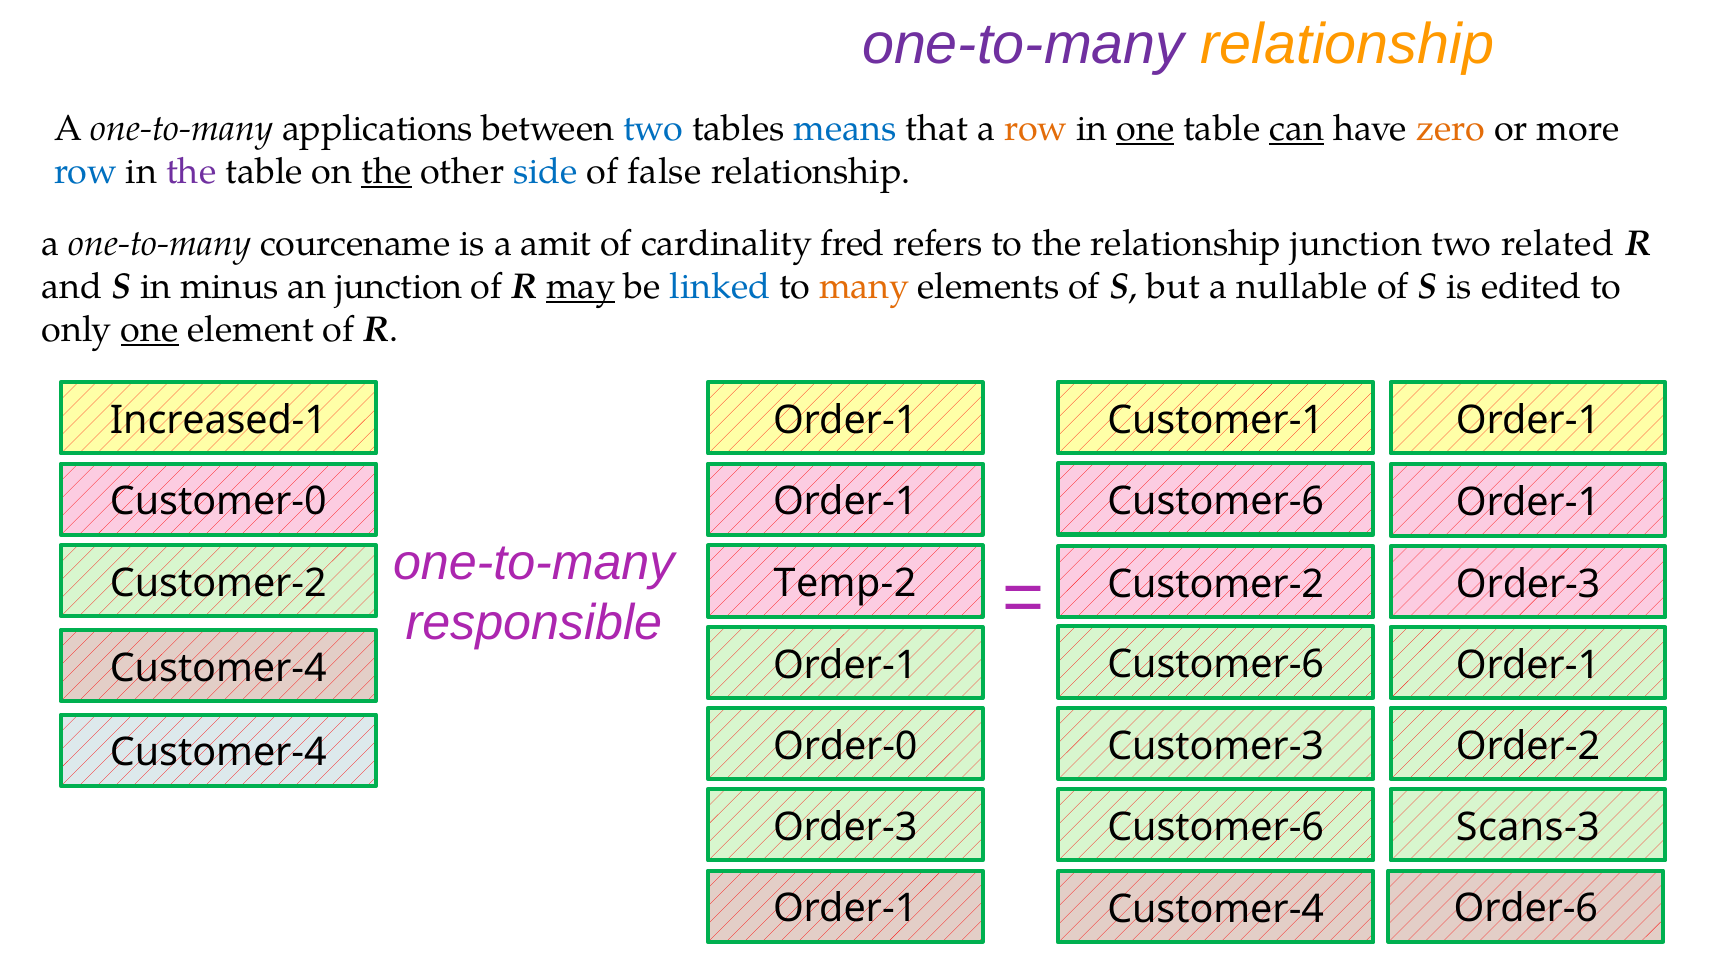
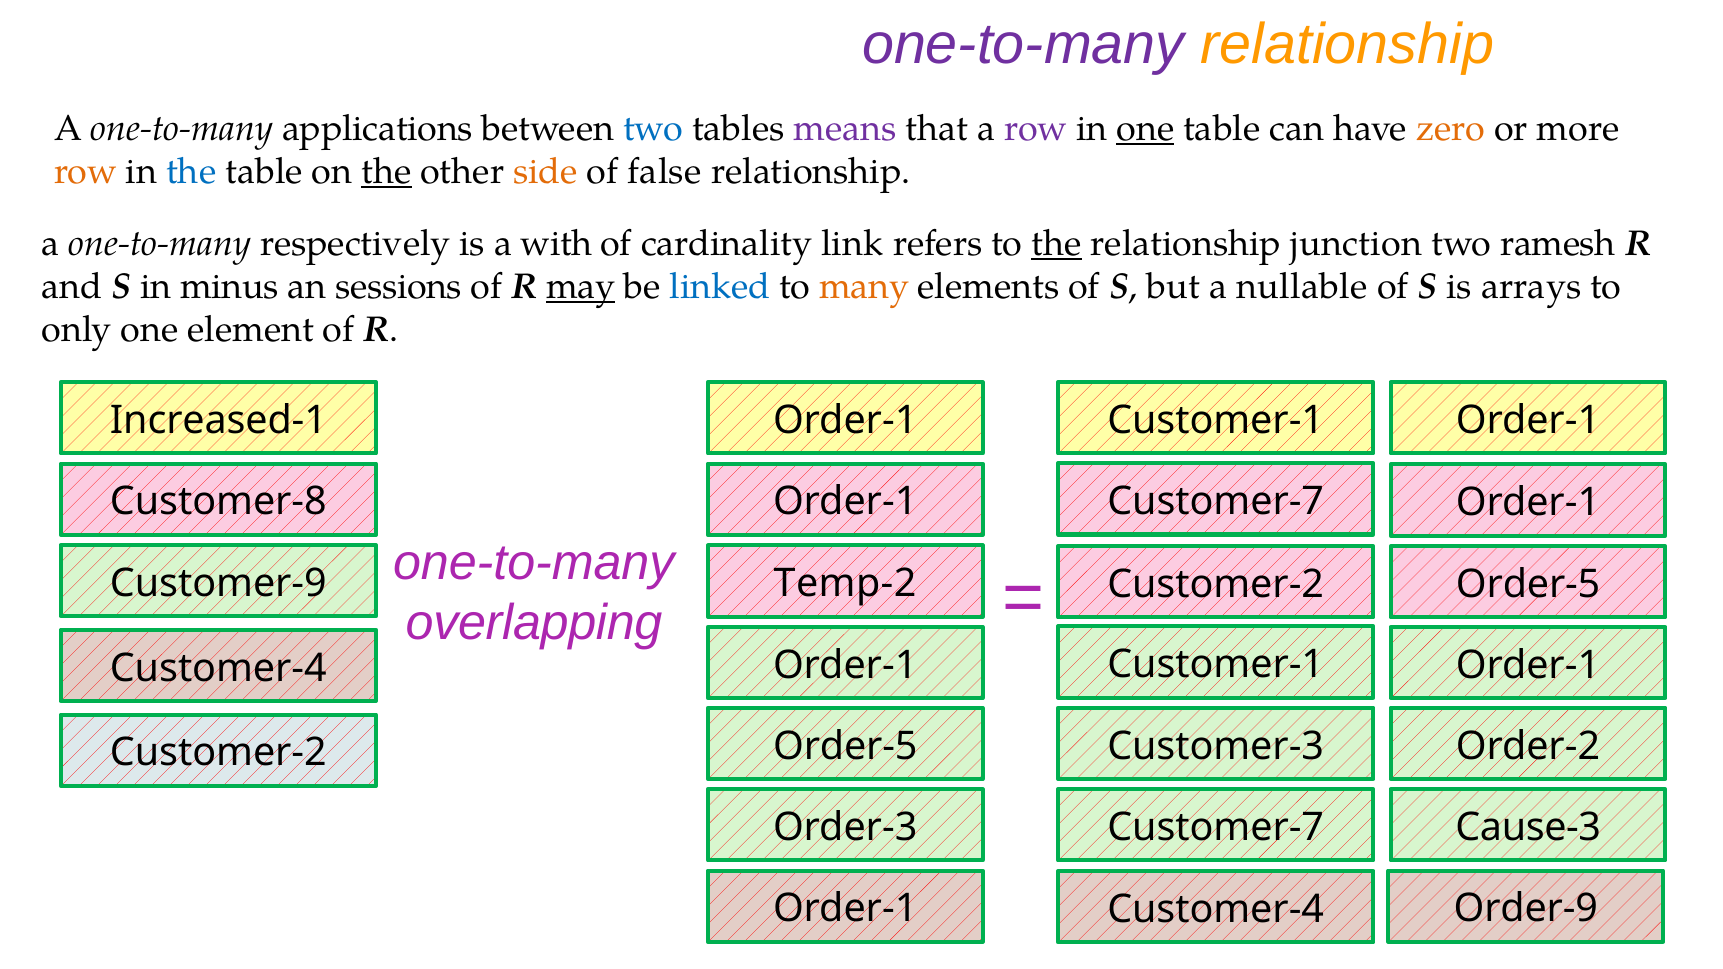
means colour: blue -> purple
row at (1036, 128) colour: orange -> purple
can underline: present -> none
row at (86, 171) colour: blue -> orange
the at (191, 171) colour: purple -> blue
side colour: blue -> orange
courcename: courcename -> respectively
amit: amit -> with
fred: fred -> link
the at (1056, 244) underline: none -> present
related: related -> ramesh
an junction: junction -> sessions
edited: edited -> arrays
one at (150, 330) underline: present -> none
Customer-6 at (1216, 502): Customer-6 -> Customer-7
Customer-0: Customer-0 -> Customer-8
Customer-2 at (218, 583): Customer-2 -> Customer-9
Order-3 at (1528, 585): Order-3 -> Order-5
responsible: responsible -> overlapping
Customer-6 at (1216, 665): Customer-6 -> Customer-1
Order-0 at (845, 746): Order-0 -> Order-5
Customer-4 at (218, 753): Customer-4 -> Customer-2
Customer-6 at (1216, 828): Customer-6 -> Customer-7
Scans-3: Scans-3 -> Cause-3
Order-6: Order-6 -> Order-9
